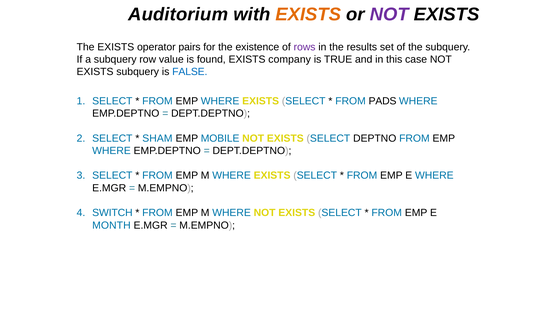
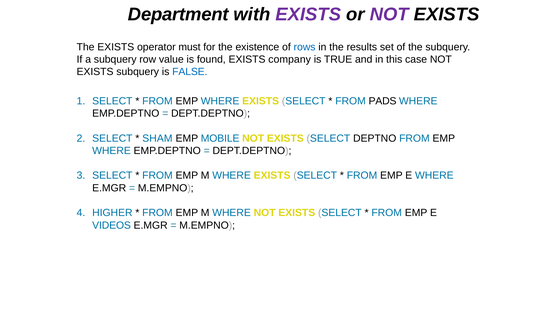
Auditorium: Auditorium -> Department
EXISTS at (308, 14) colour: orange -> purple
pairs: pairs -> must
rows colour: purple -> blue
SWITCH: SWITCH -> HIGHER
MONTH: MONTH -> VIDEOS
